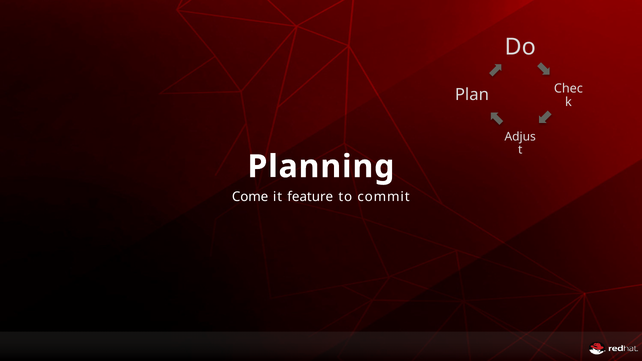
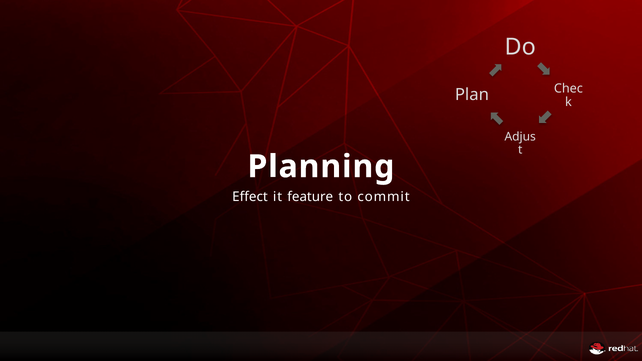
Come: Come -> Effect
